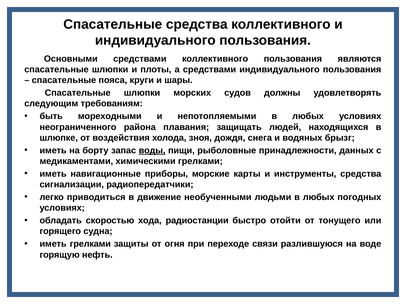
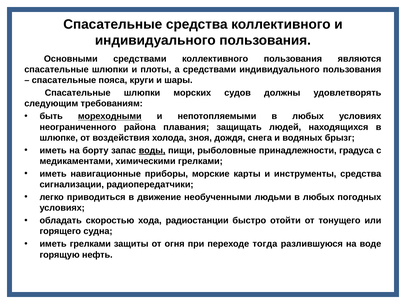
мореходными underline: none -> present
данных: данных -> градуса
связи: связи -> тогда
